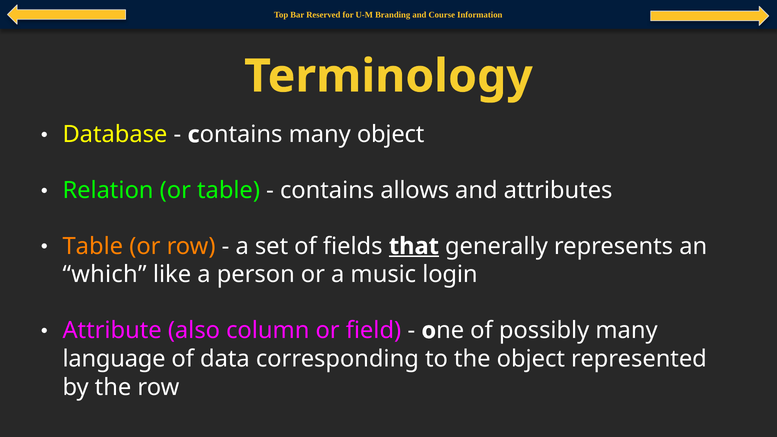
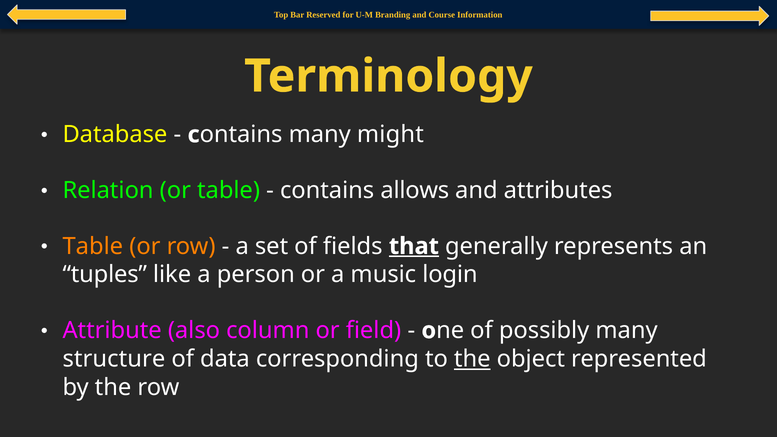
many object: object -> might
which: which -> tuples
language: language -> structure
the at (472, 359) underline: none -> present
